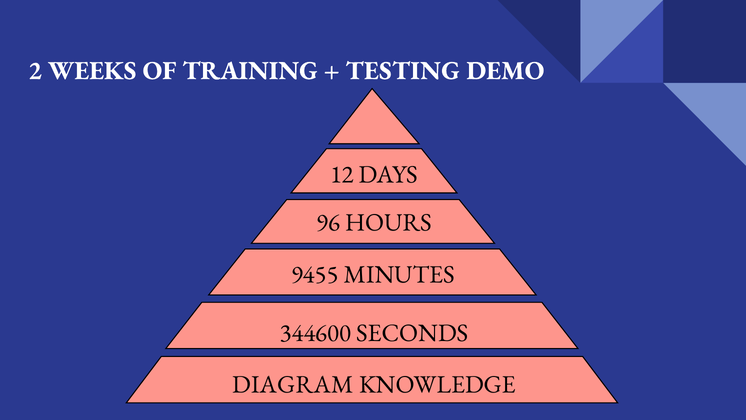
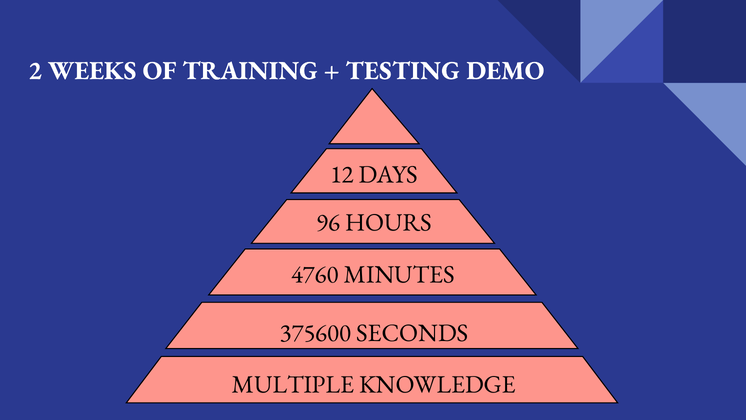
9455: 9455 -> 4760
344600: 344600 -> 375600
DIAGRAM: DIAGRAM -> MULTIPLE
